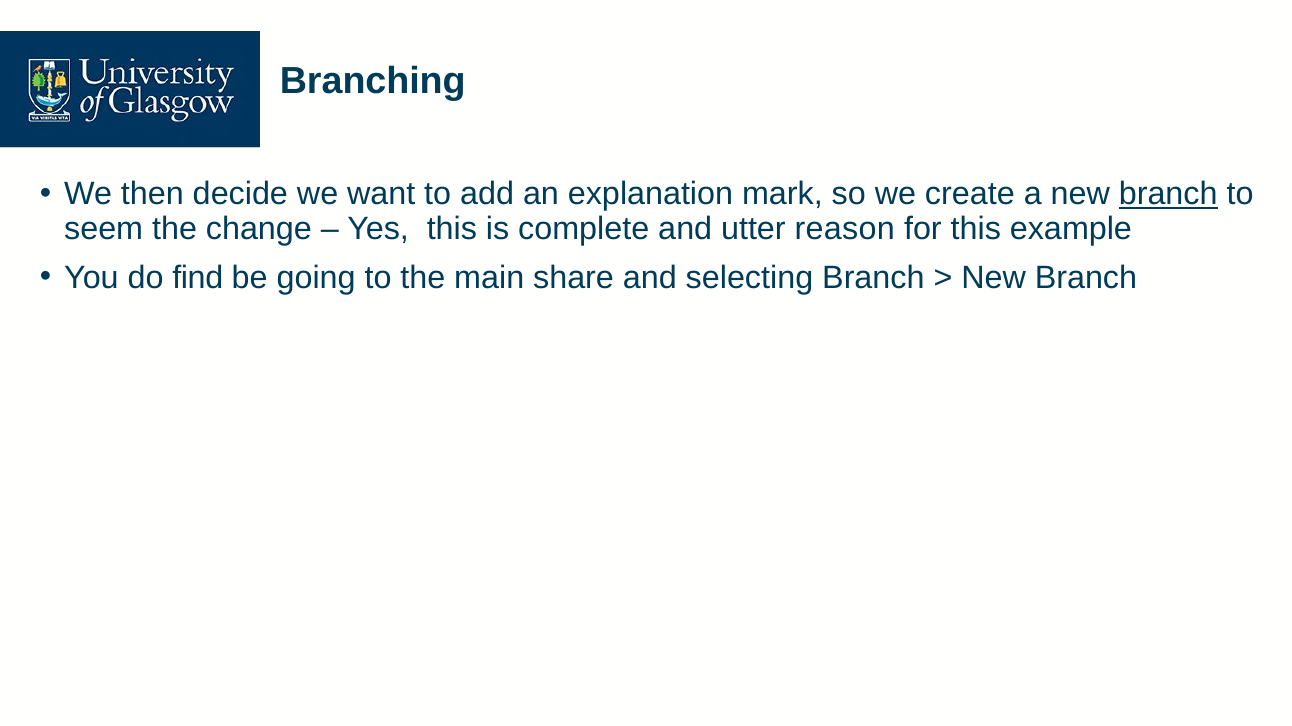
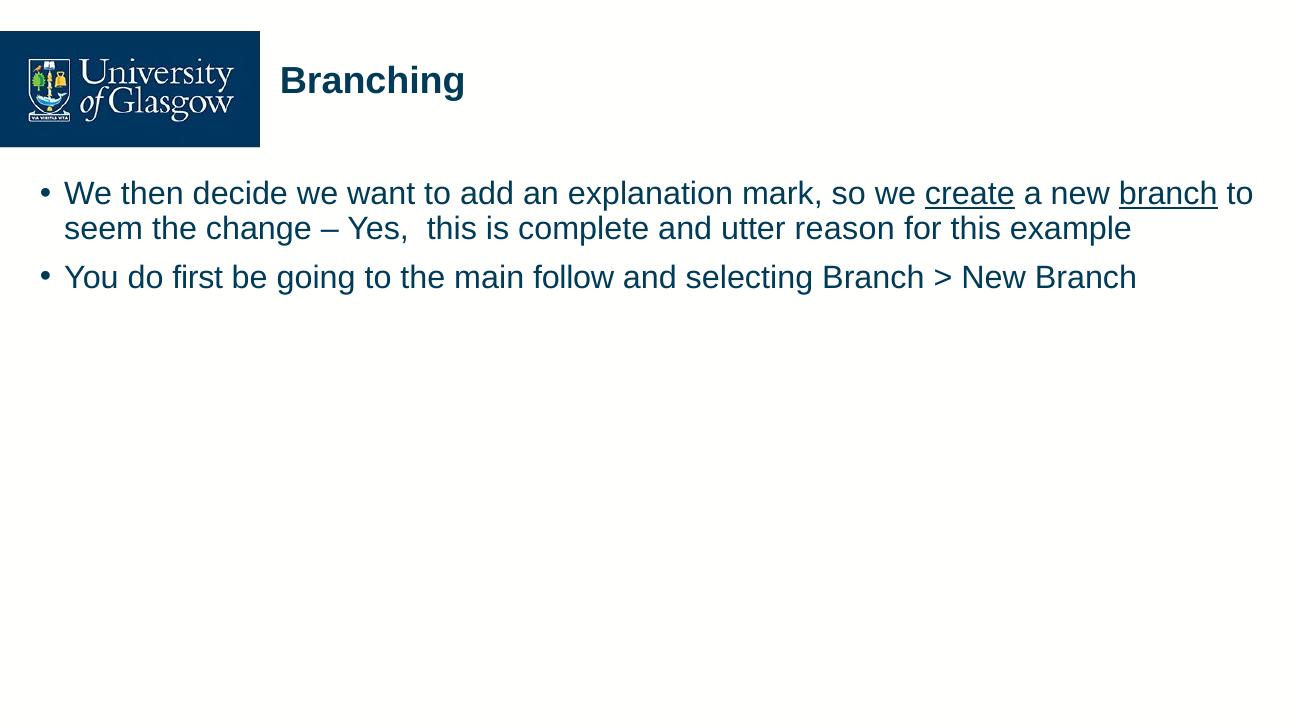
create underline: none -> present
find: find -> first
share: share -> follow
